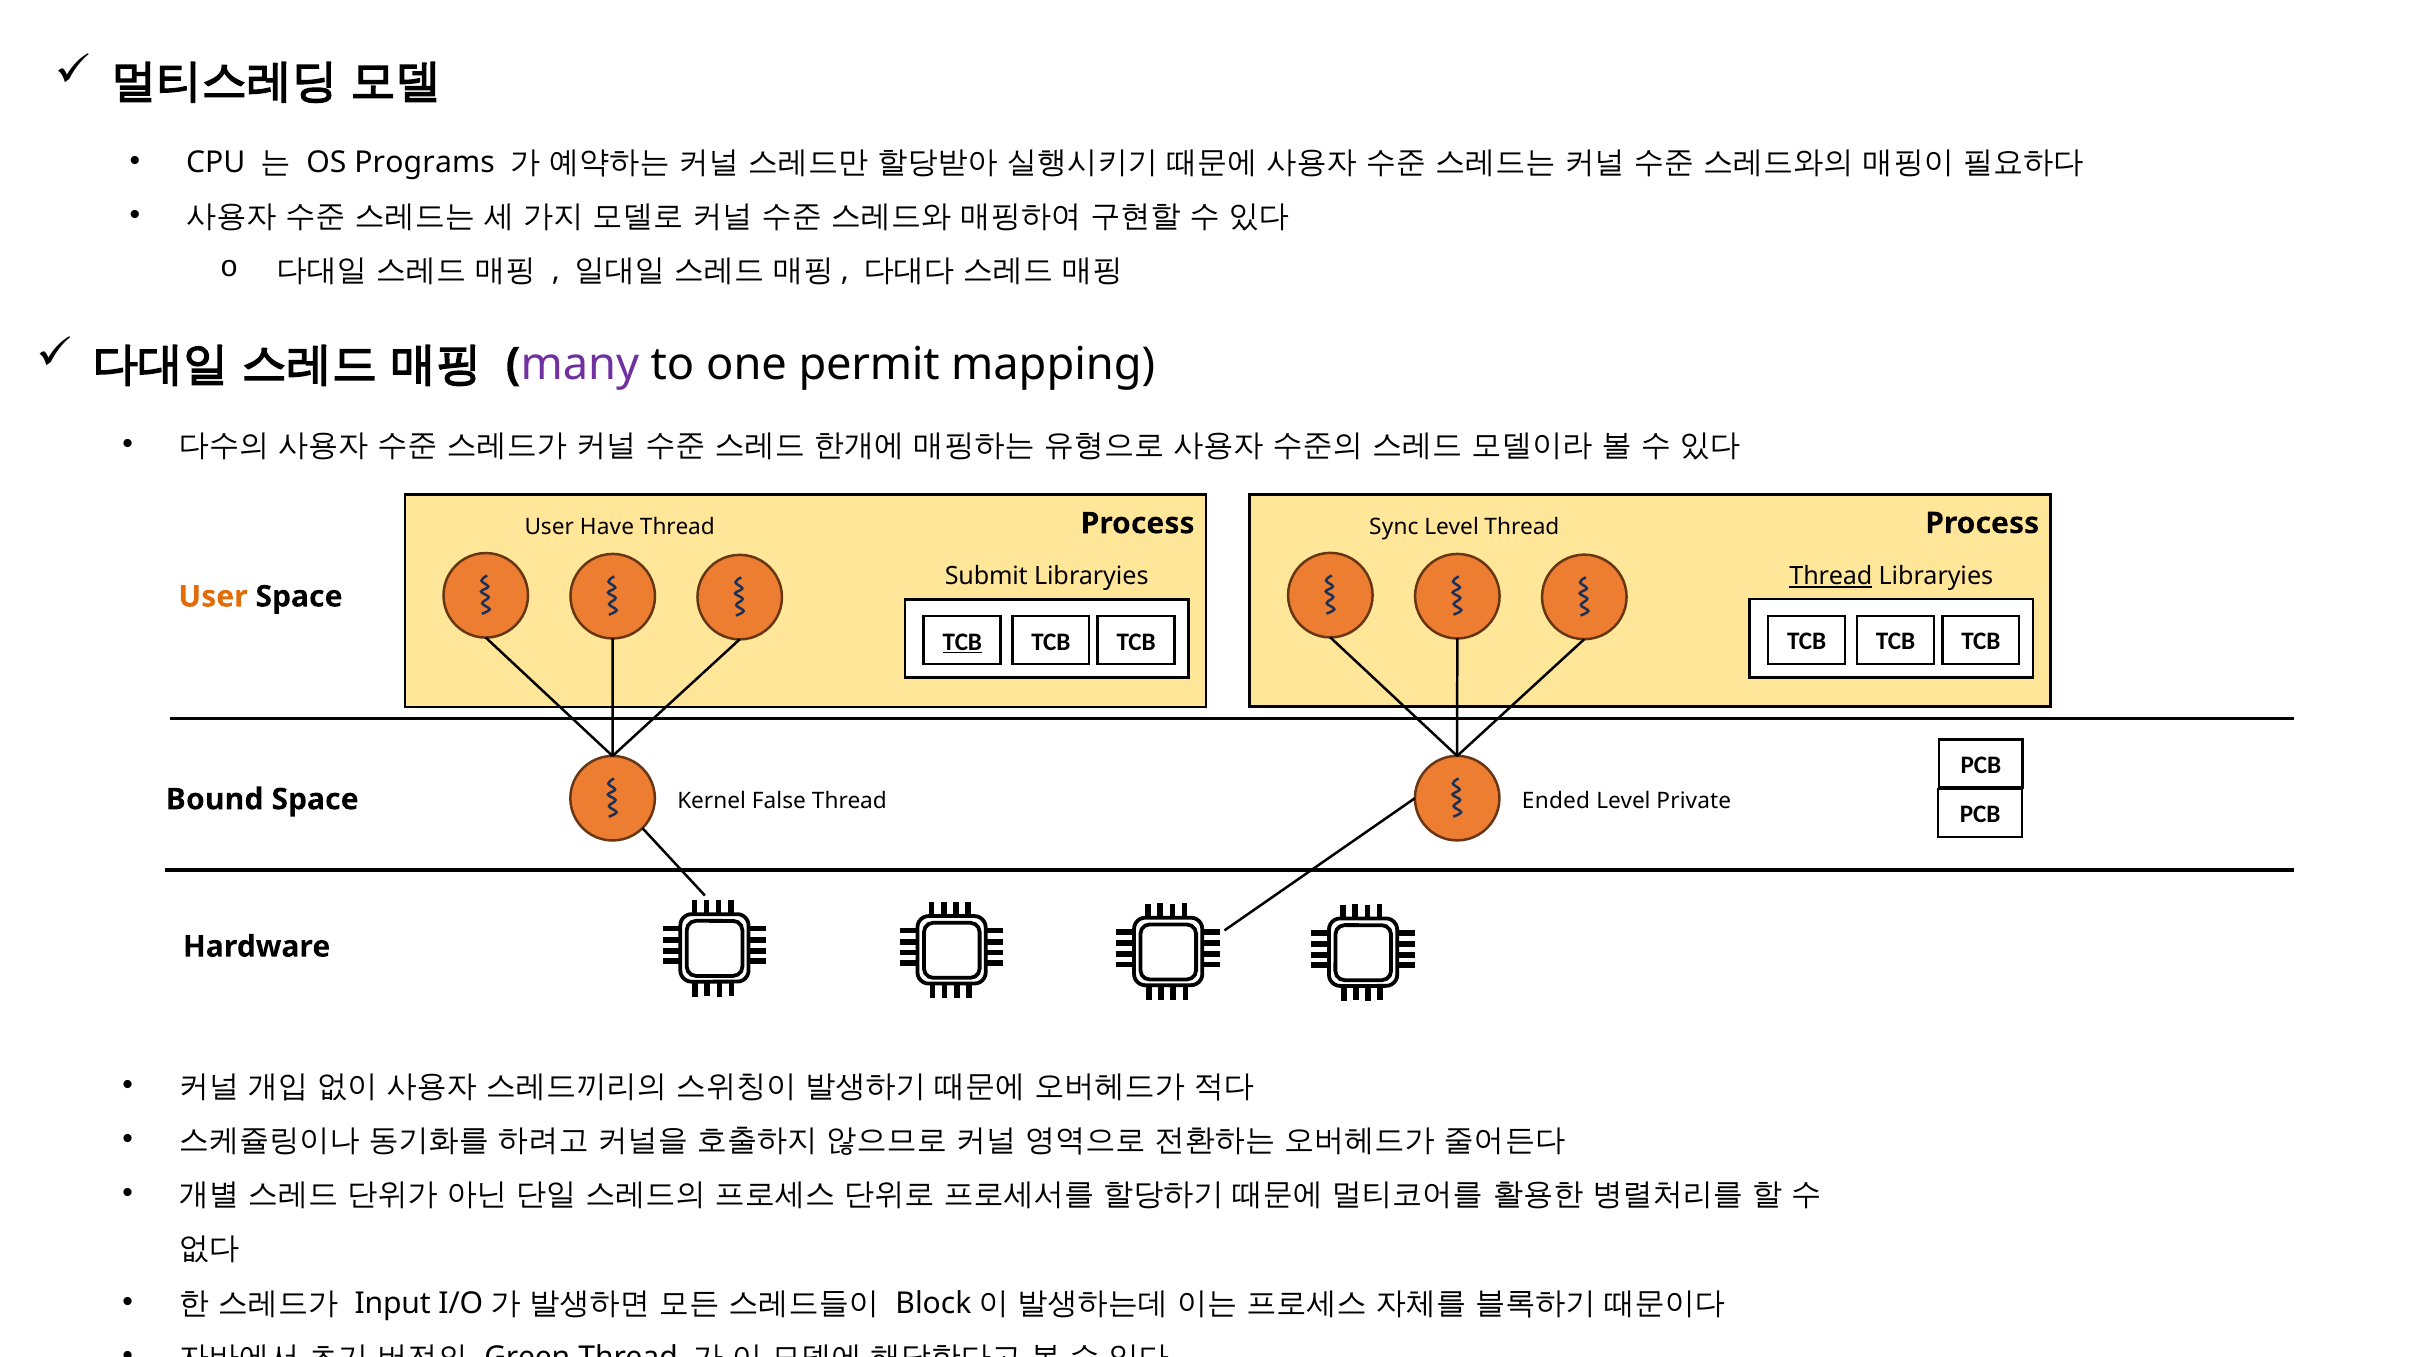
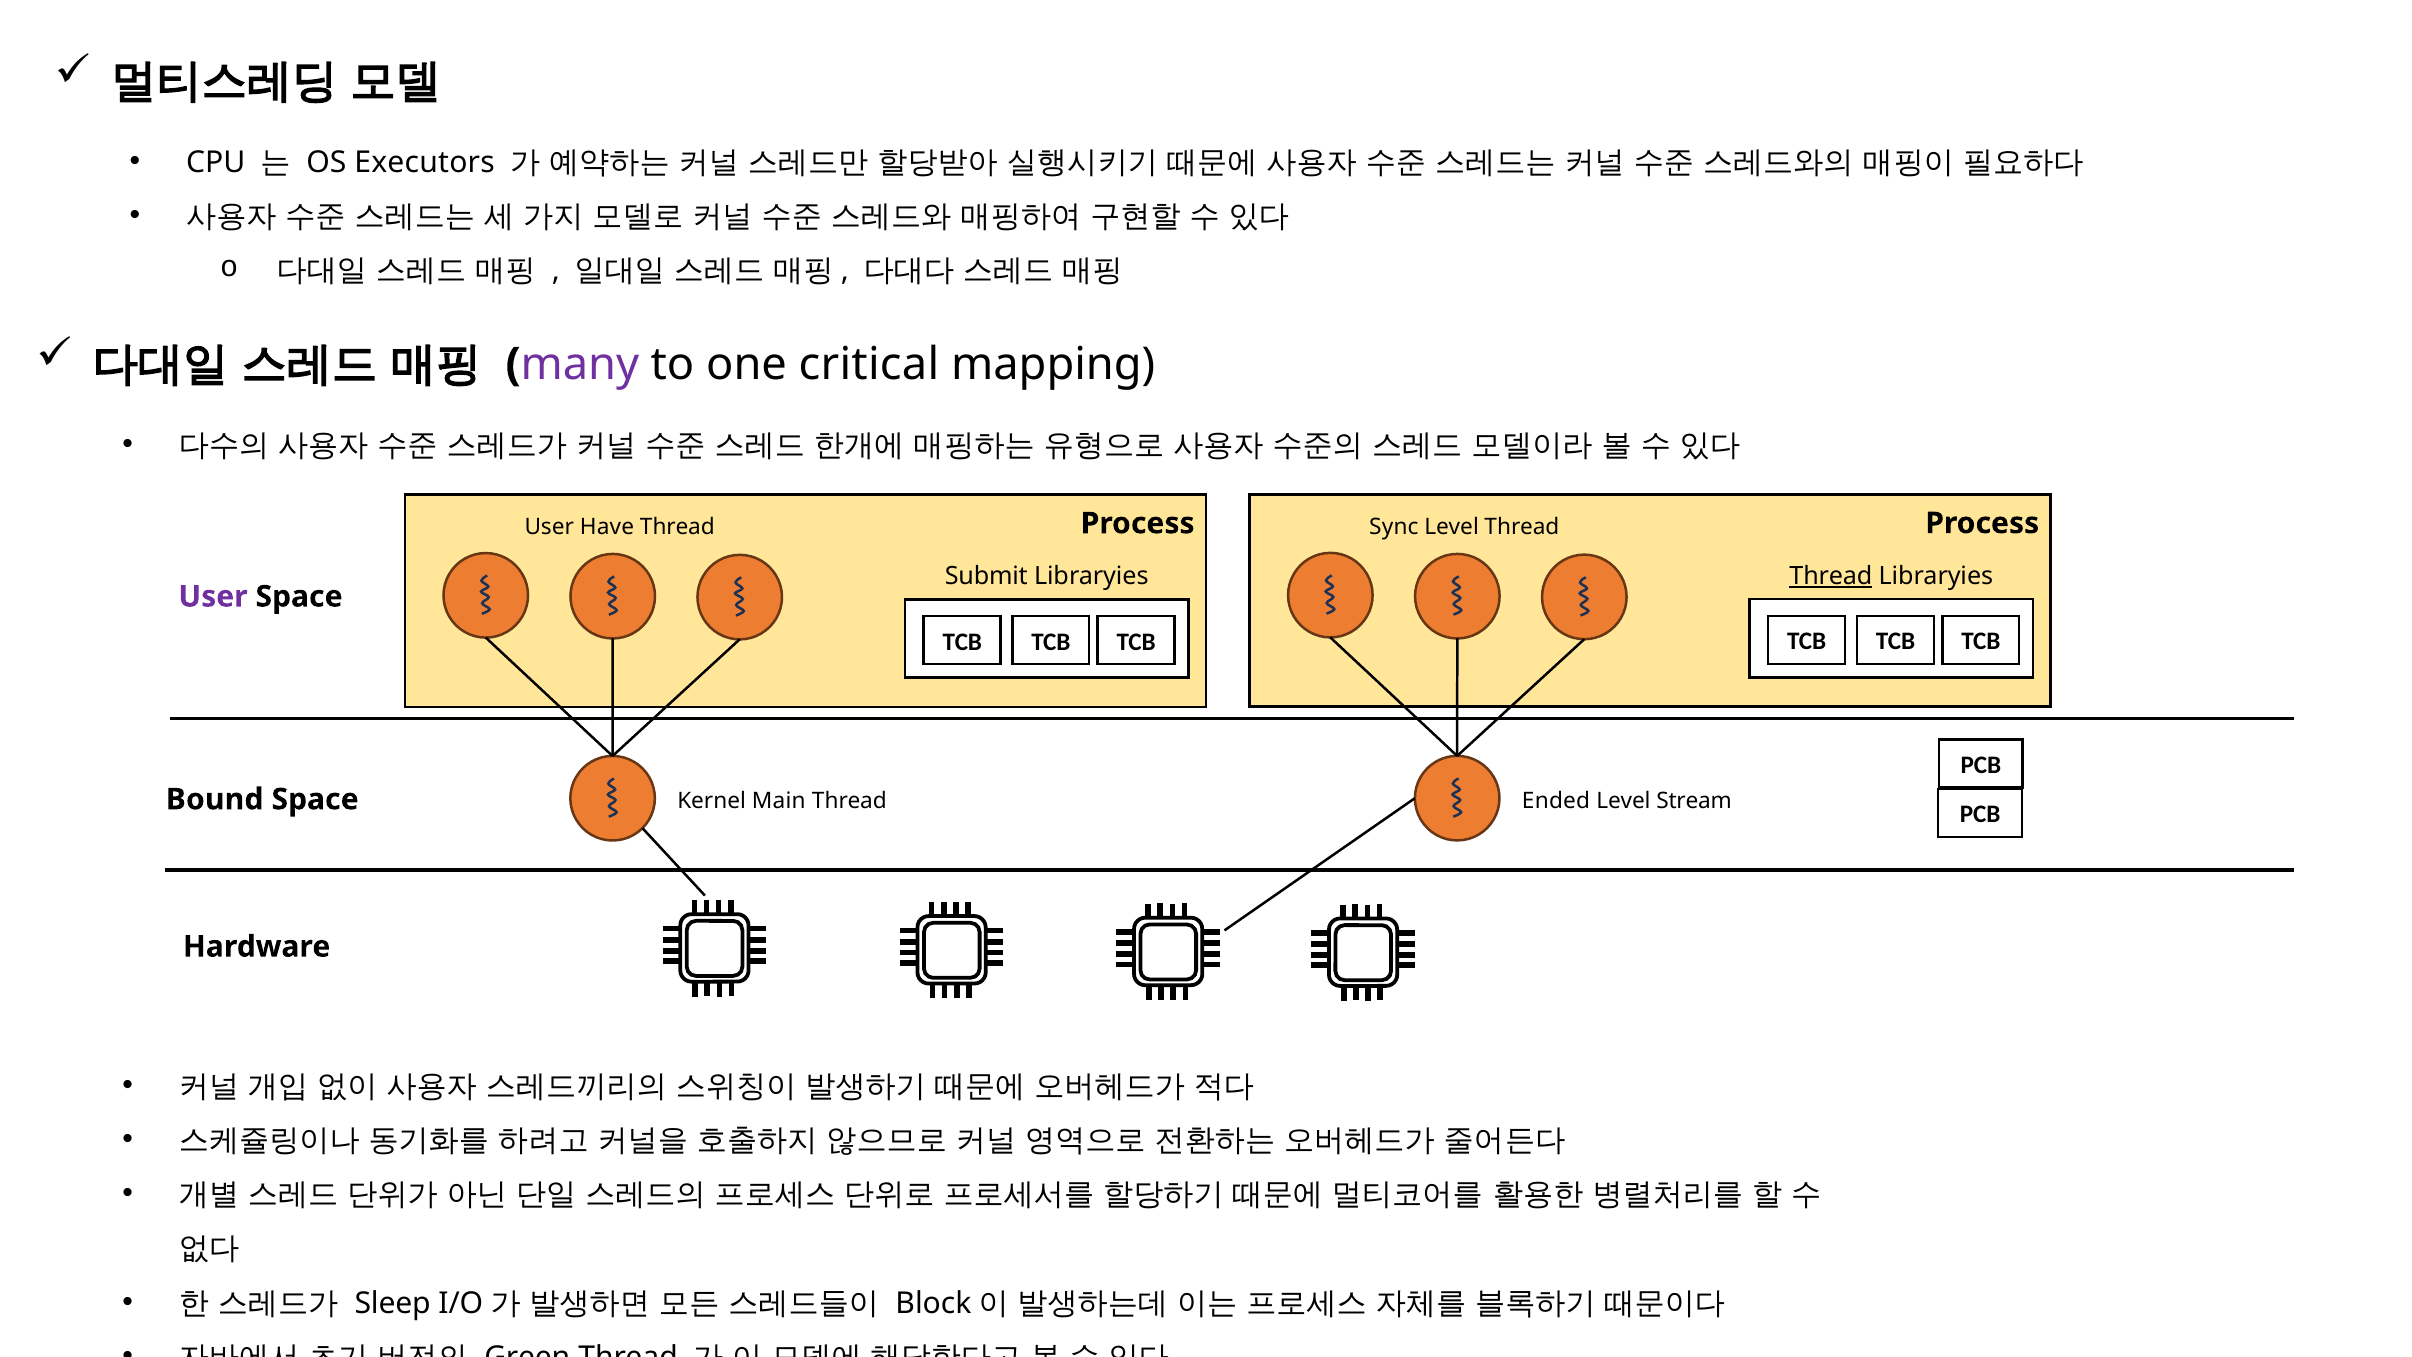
Programs: Programs -> Executors
permit: permit -> critical
User at (213, 596) colour: orange -> purple
TCB at (962, 642) underline: present -> none
Private: Private -> Stream
False: False -> Main
Input: Input -> Sleep
